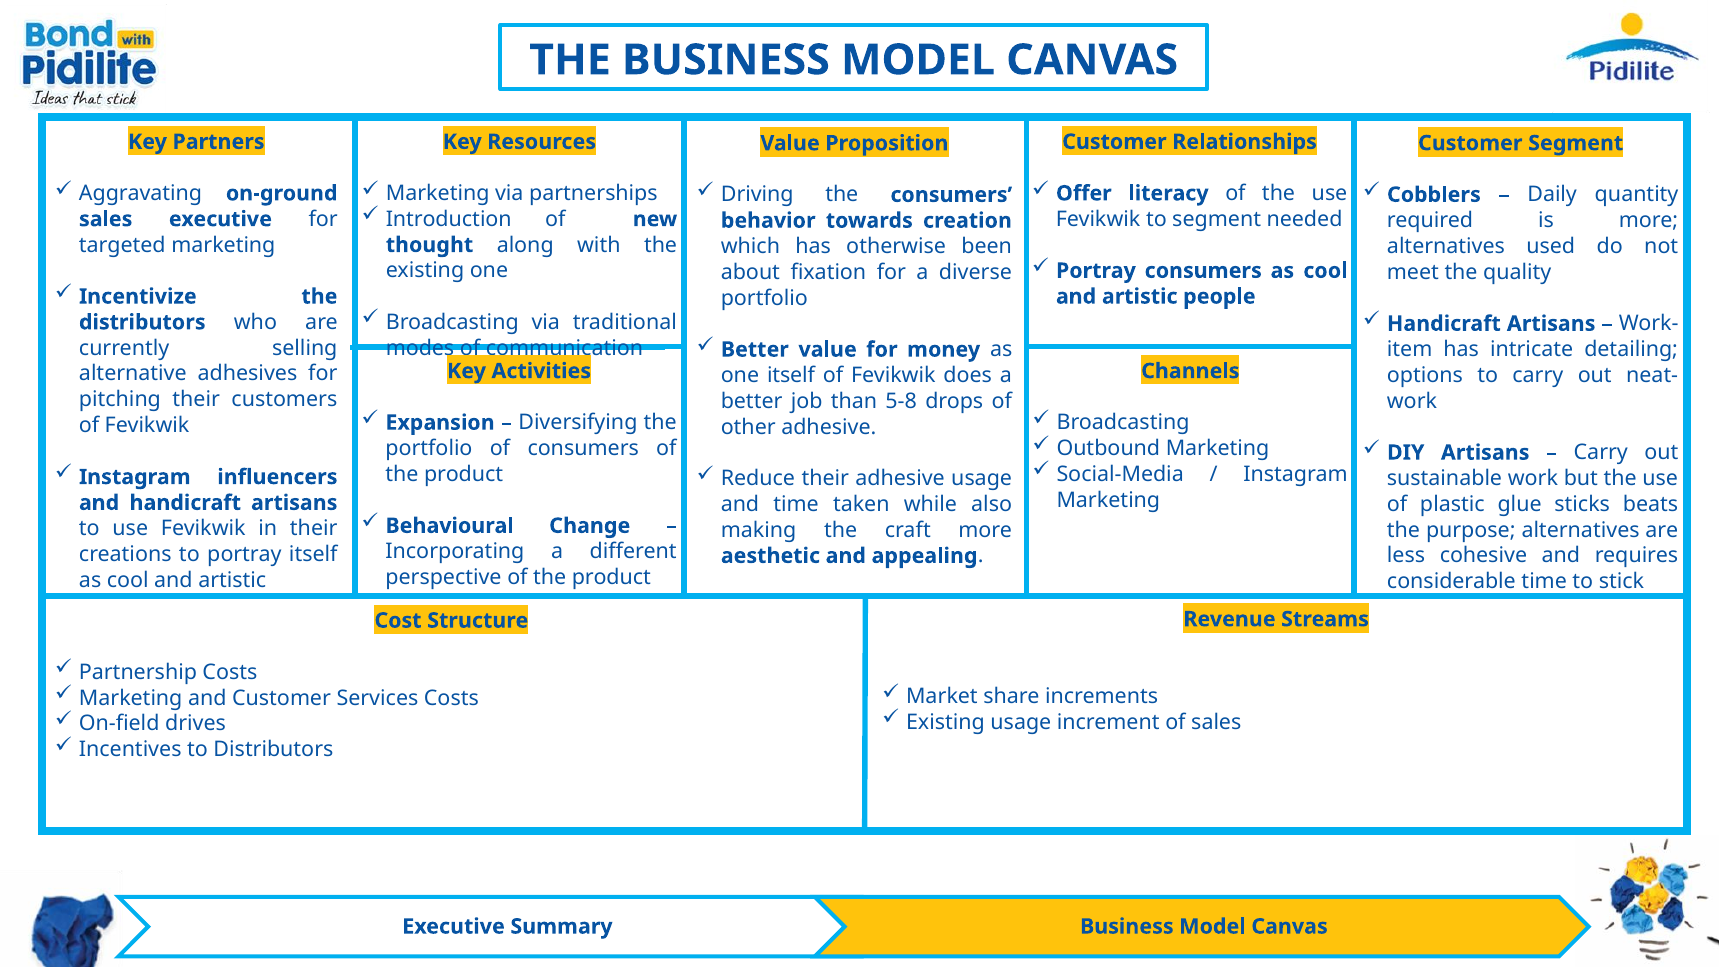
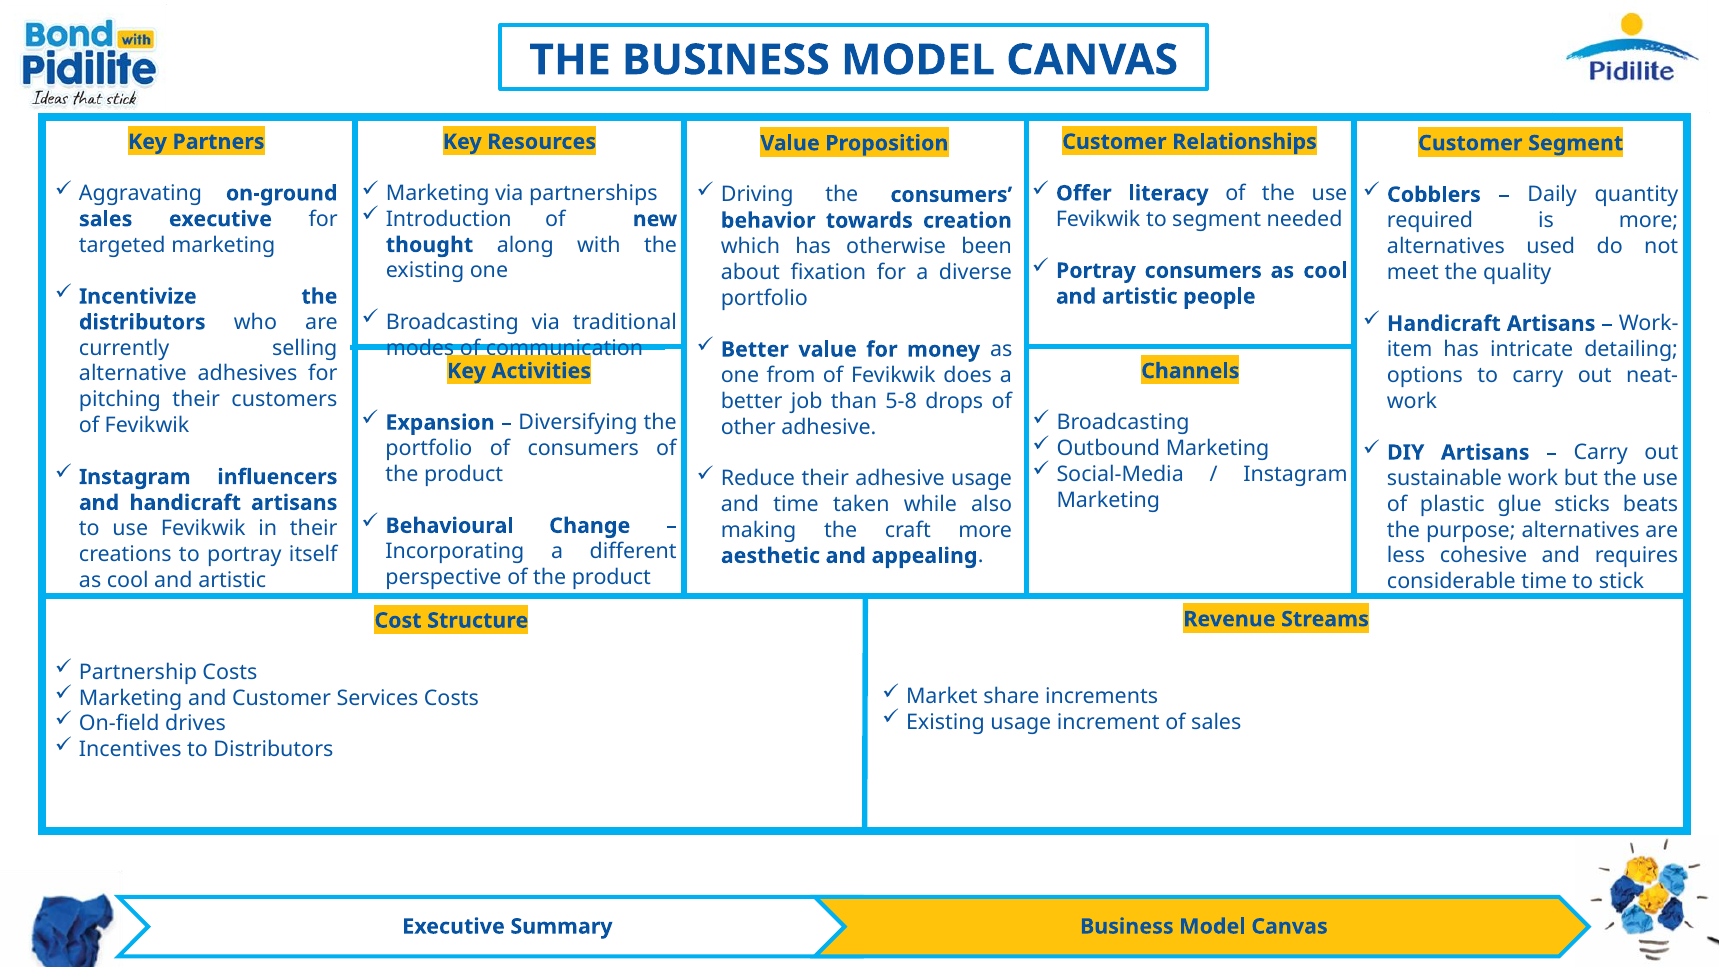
one itself: itself -> from
